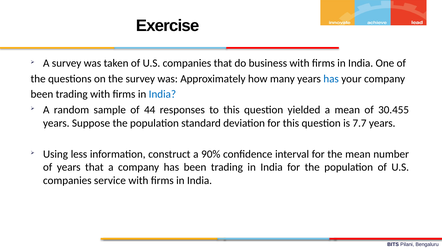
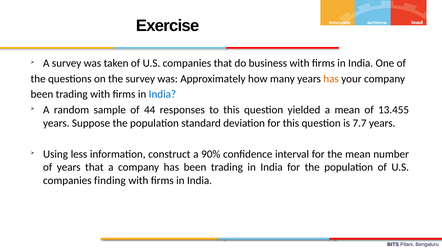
has at (331, 79) colour: blue -> orange
30.455: 30.455 -> 13.455
service: service -> finding
